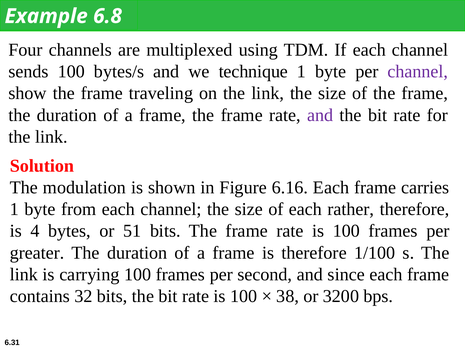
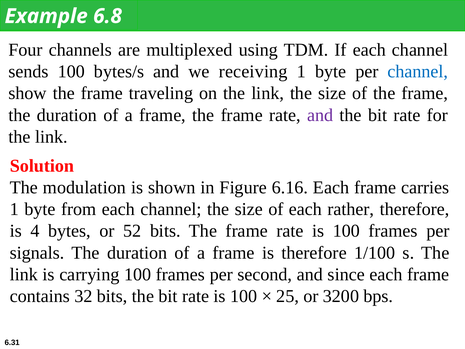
technique: technique -> receiving
channel at (418, 72) colour: purple -> blue
51: 51 -> 52
greater: greater -> signals
38: 38 -> 25
